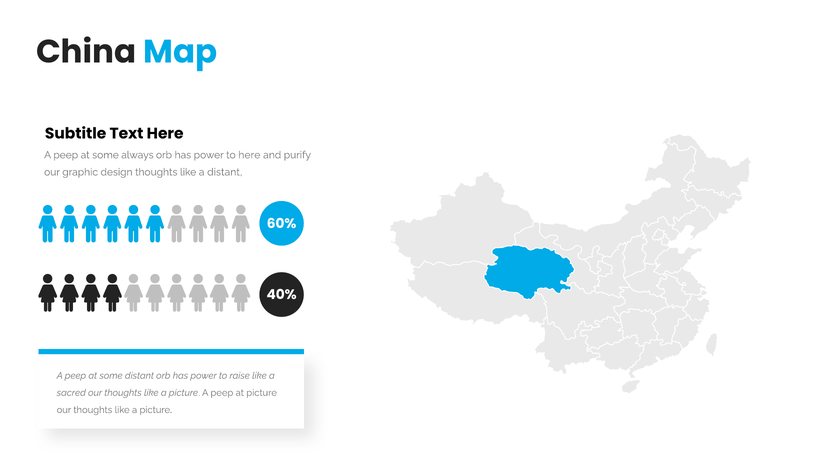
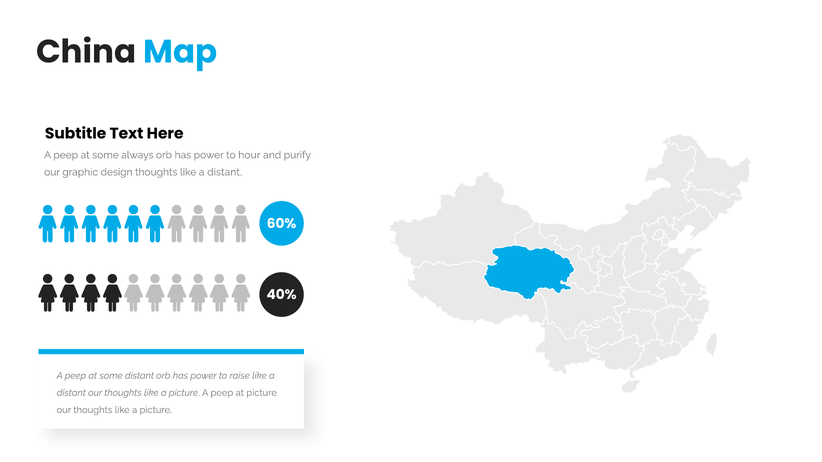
to here: here -> hour
sacred at (71, 393): sacred -> distant
